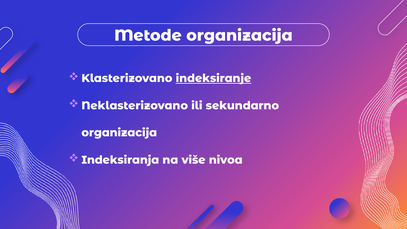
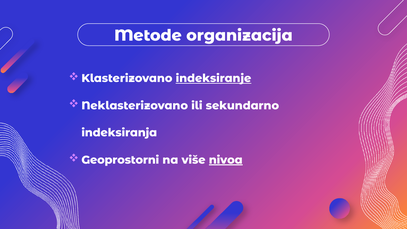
organizacija at (119, 133): organizacija -> indeksiranja
Indeksiranja: Indeksiranja -> Geoprostorni
nivoa underline: none -> present
